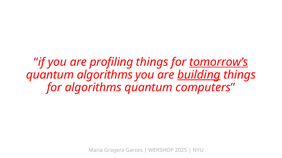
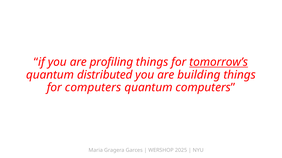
quantum algorithms: algorithms -> distributed
building underline: present -> none
for algorithms: algorithms -> computers
